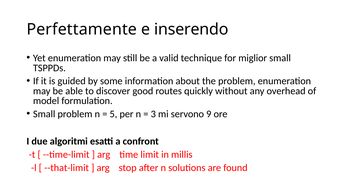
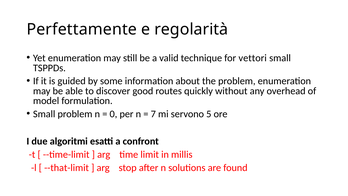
inserendo: inserendo -> regolarità
miglior: miglior -> vettori
5: 5 -> 0
3: 3 -> 7
9: 9 -> 5
